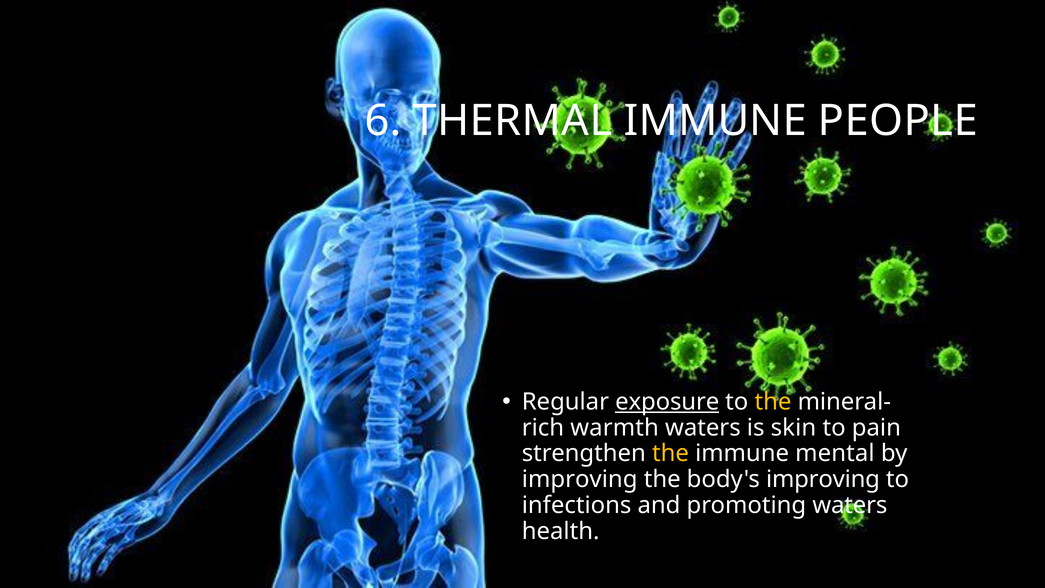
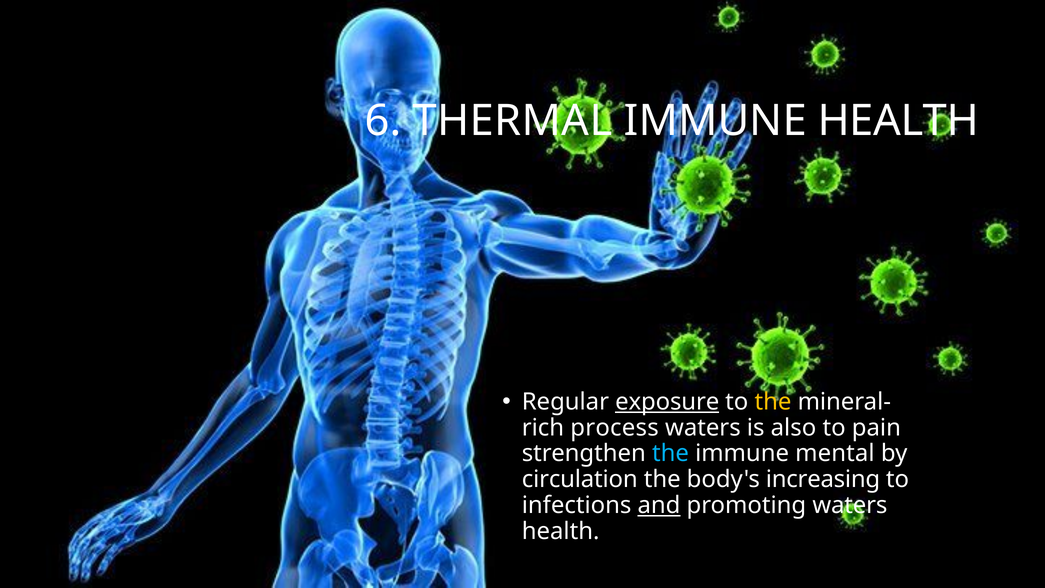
IMMUNE PEOPLE: PEOPLE -> HEALTH
warmth: warmth -> process
skin: skin -> also
the at (671, 453) colour: yellow -> light blue
improving at (580, 479): improving -> circulation
body's improving: improving -> increasing
and underline: none -> present
